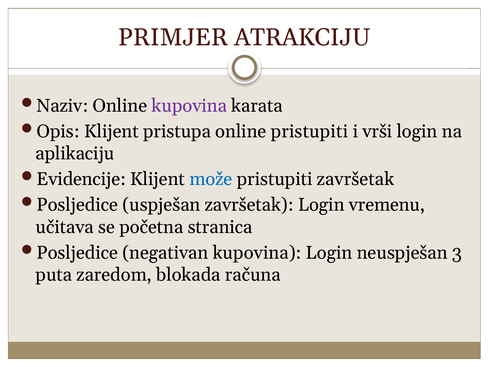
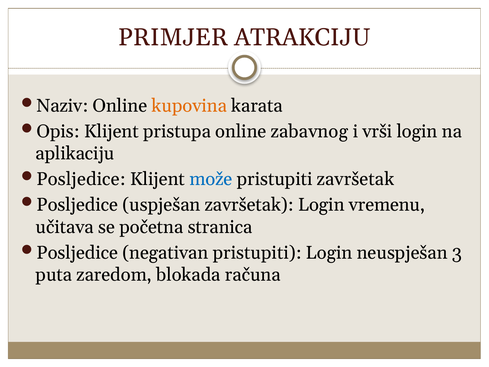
kupovina at (189, 106) colour: purple -> orange
online pristupiti: pristupiti -> zabavnog
Evidencije at (81, 179): Evidencije -> Posljedice
negativan kupovina: kupovina -> pristupiti
